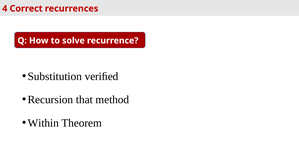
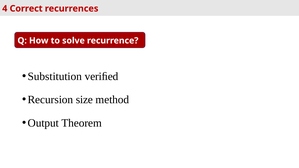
that: that -> size
Within: Within -> Output
